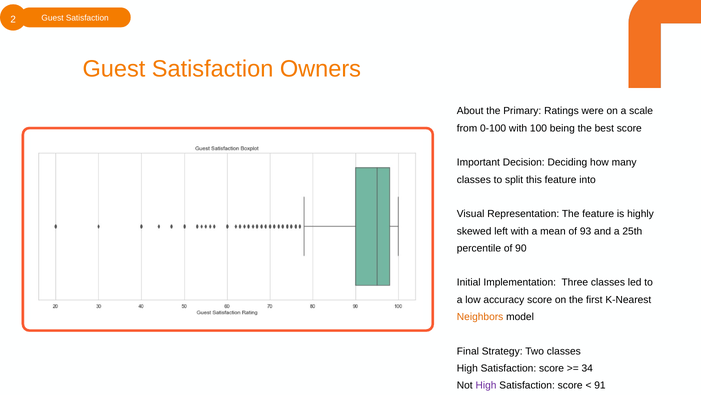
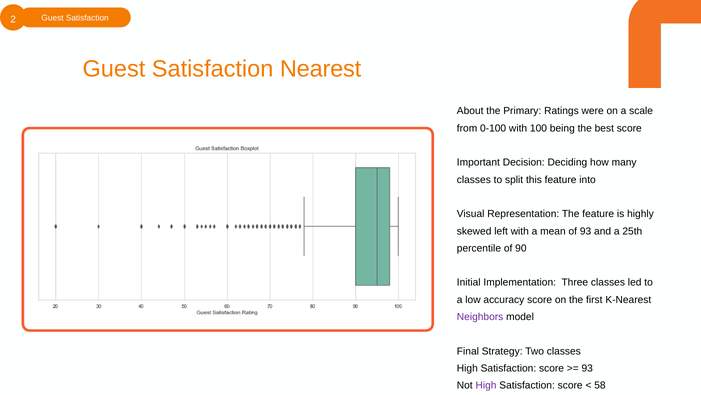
Owners: Owners -> Nearest
Neighbors colour: orange -> purple
34 at (587, 368): 34 -> 93
91: 91 -> 58
